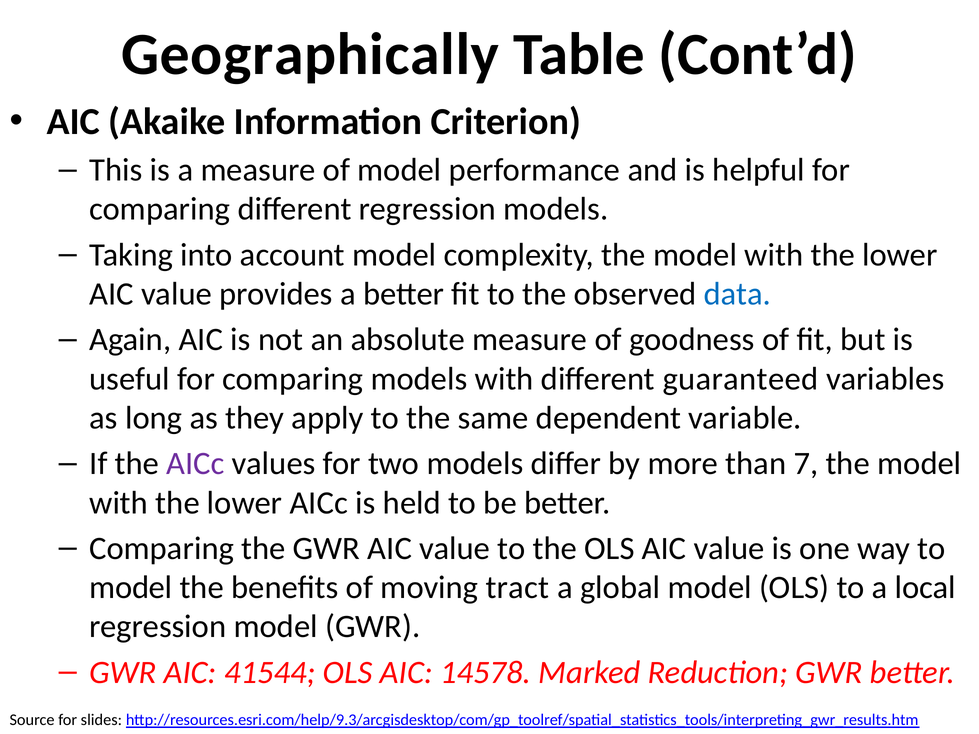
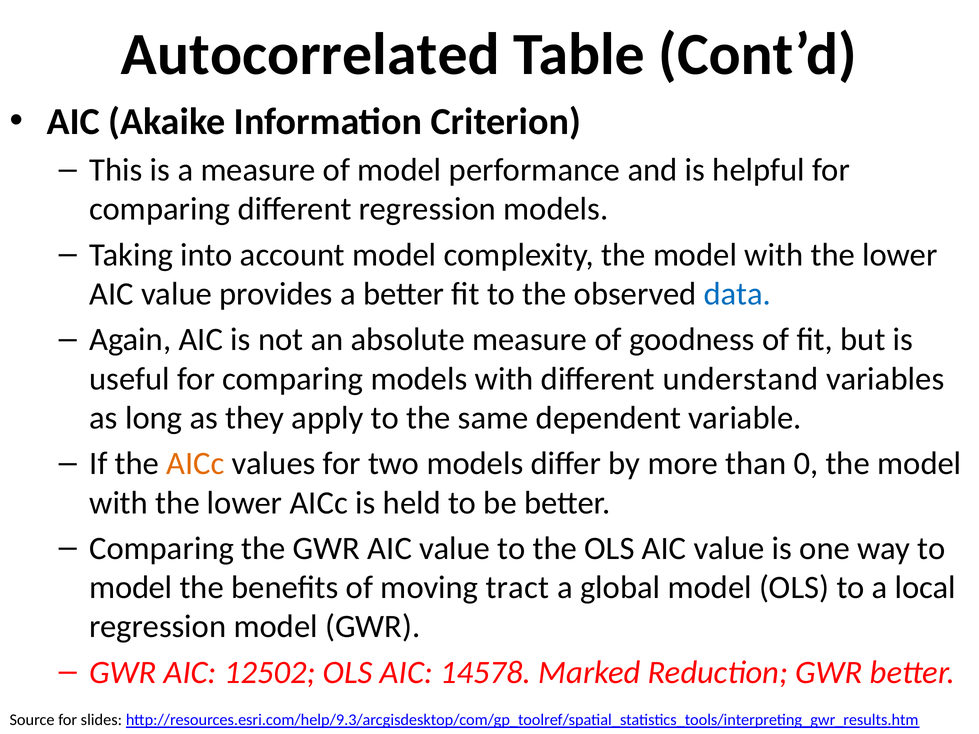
Geographically: Geographically -> Autocorrelated
guaranteed: guaranteed -> understand
AICc at (196, 464) colour: purple -> orange
7: 7 -> 0
41544: 41544 -> 12502
